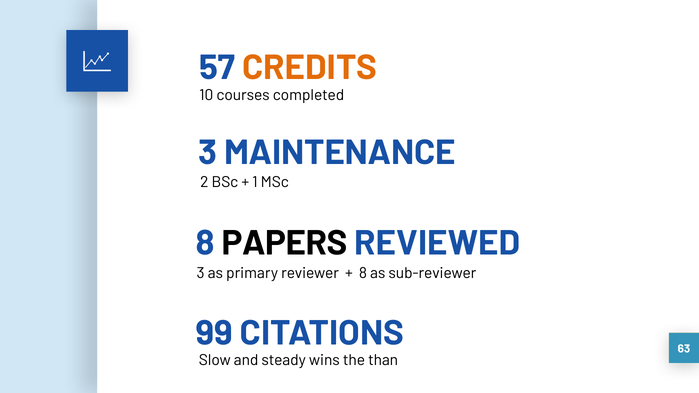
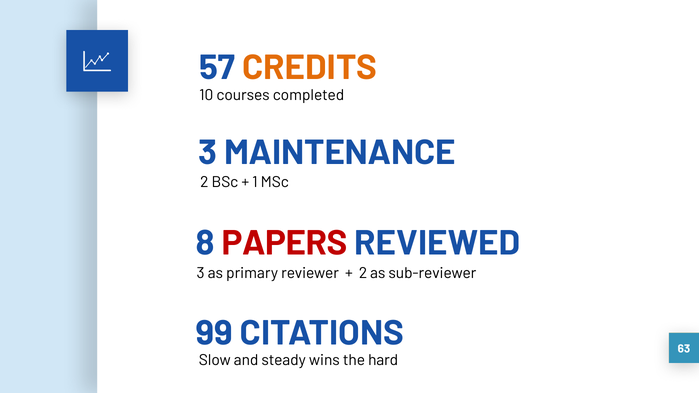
PAPERS colour: black -> red
8 at (363, 273): 8 -> 2
than: than -> hard
